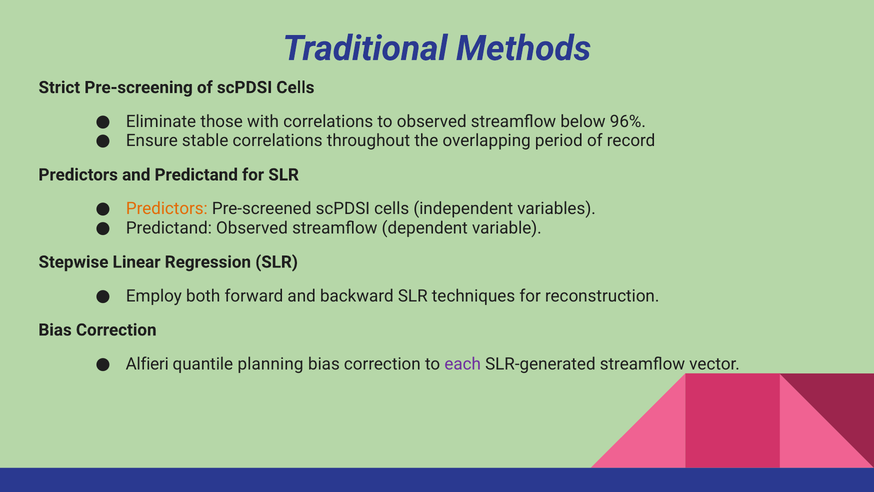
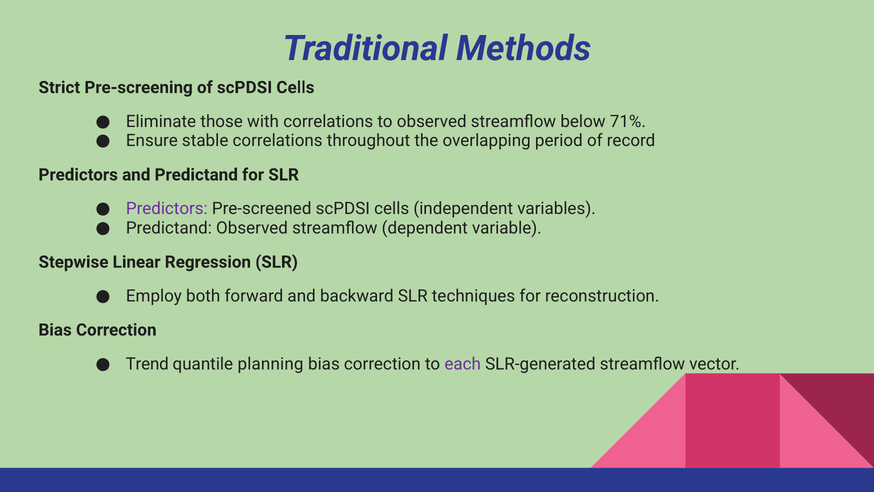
96%: 96% -> 71%
Predictors at (167, 209) colour: orange -> purple
Alfieri: Alfieri -> Trend
